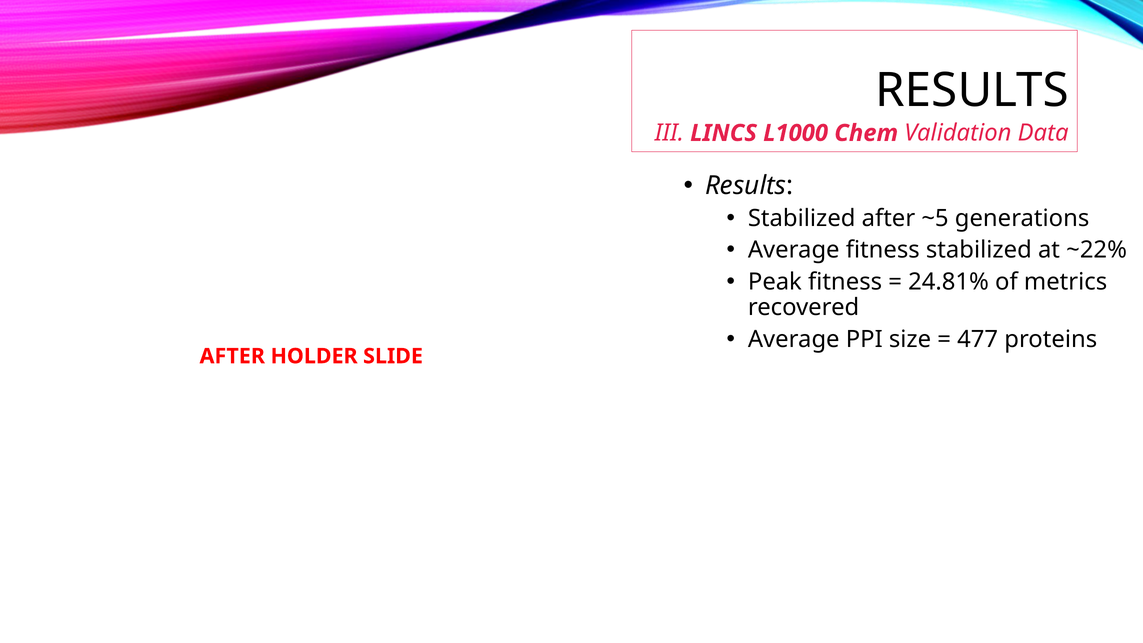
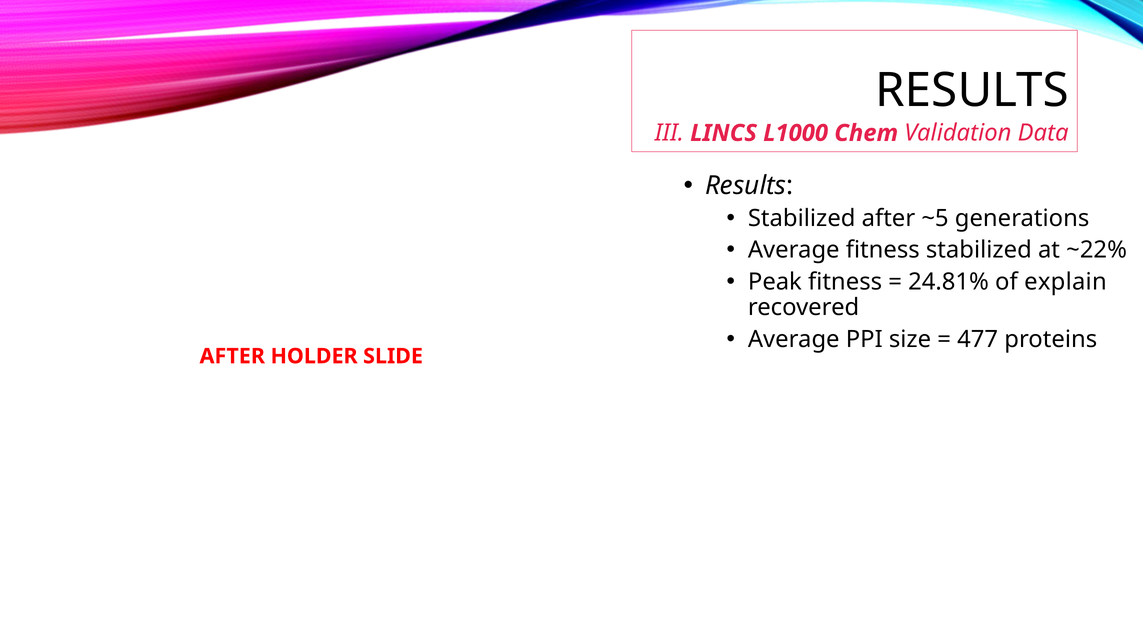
metrics: metrics -> explain
